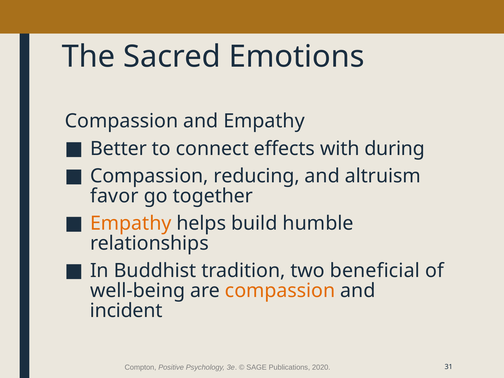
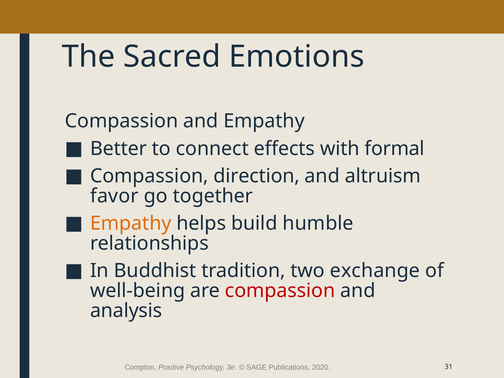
during: during -> formal
reducing: reducing -> direction
beneficial: beneficial -> exchange
compassion at (280, 291) colour: orange -> red
incident: incident -> analysis
